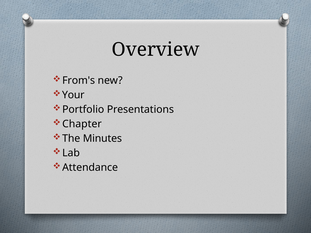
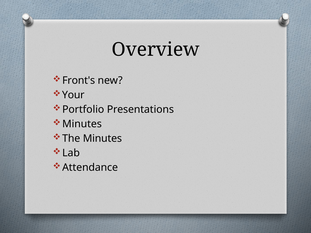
From's: From's -> Front's
Chapter at (82, 124): Chapter -> Minutes
